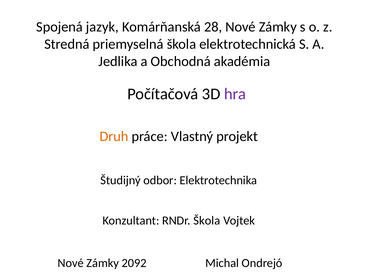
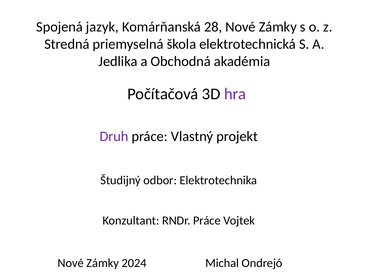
Druh colour: orange -> purple
RNDr Škola: Škola -> Práce
2092: 2092 -> 2024
